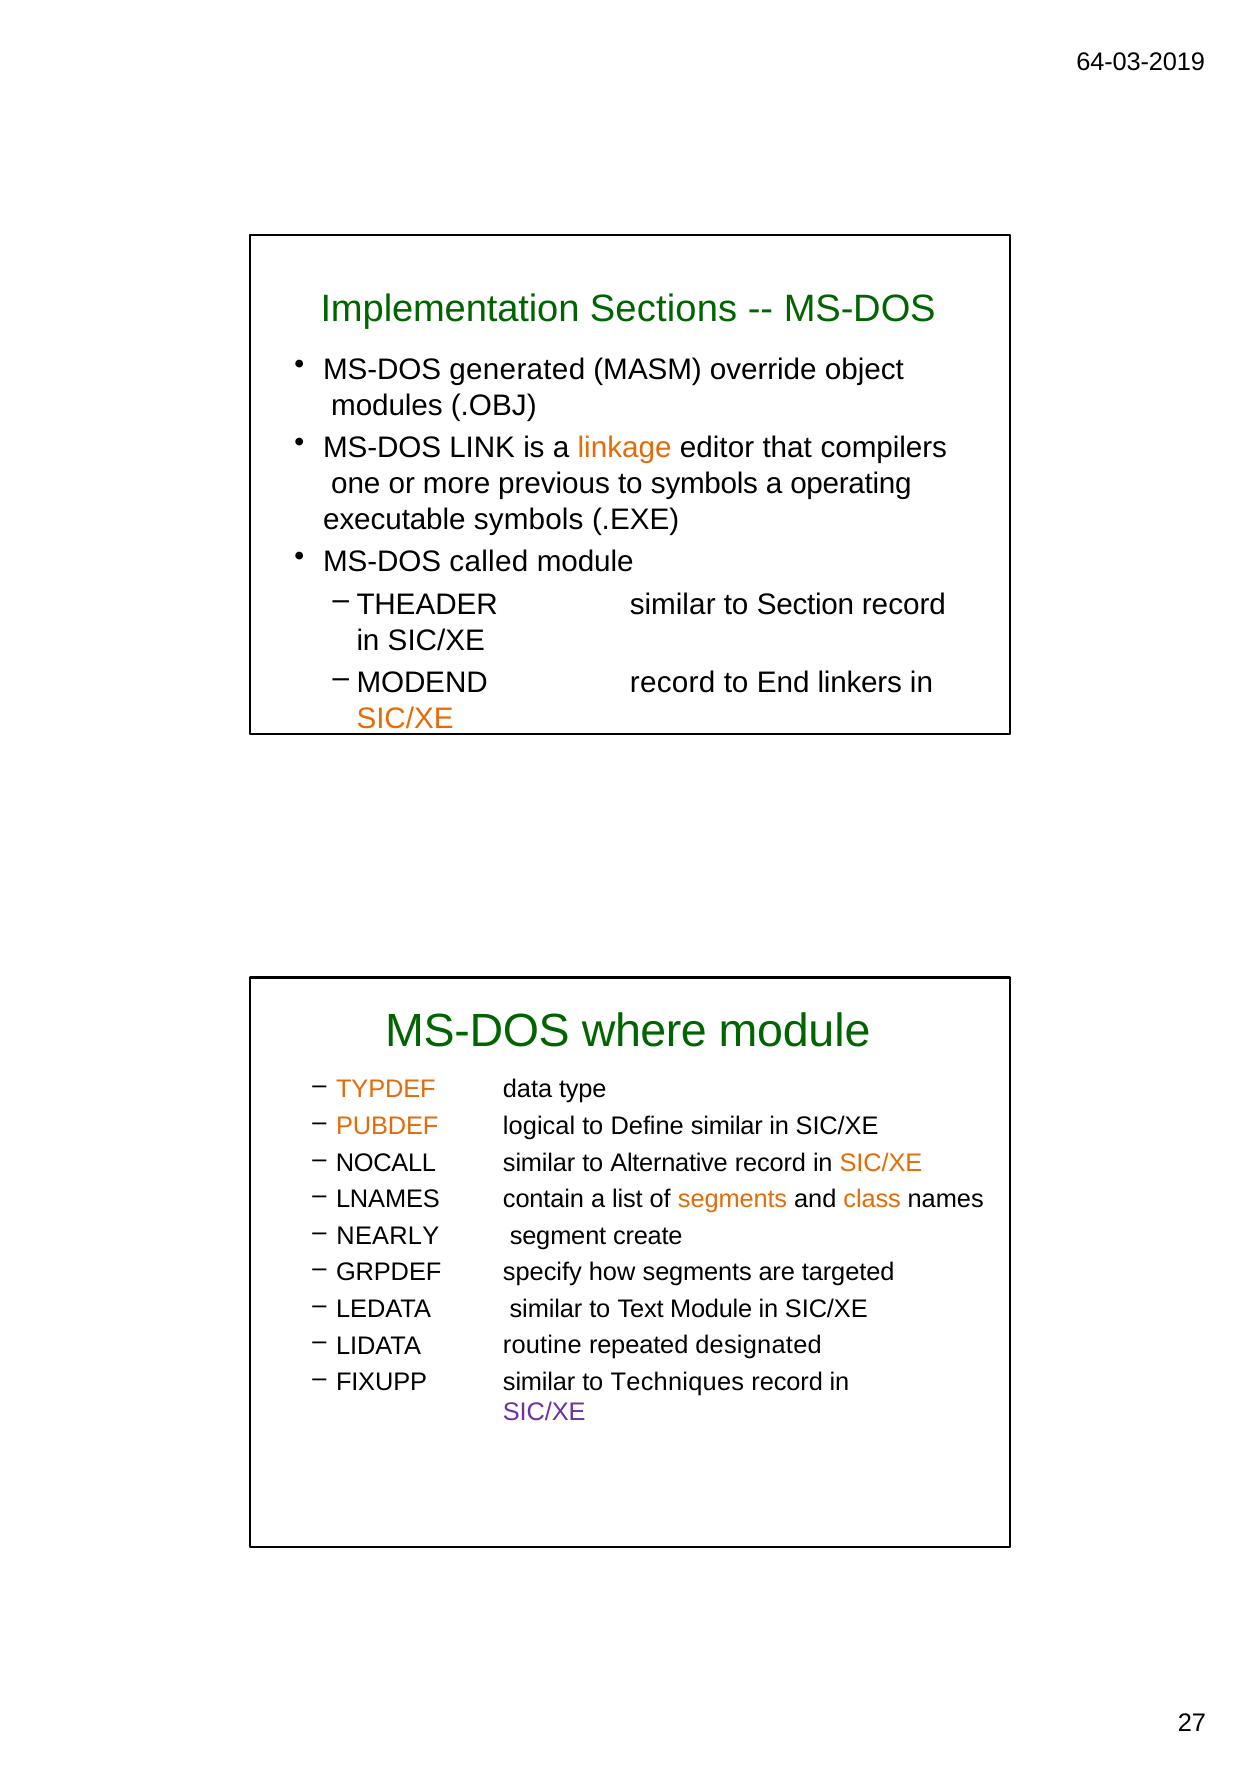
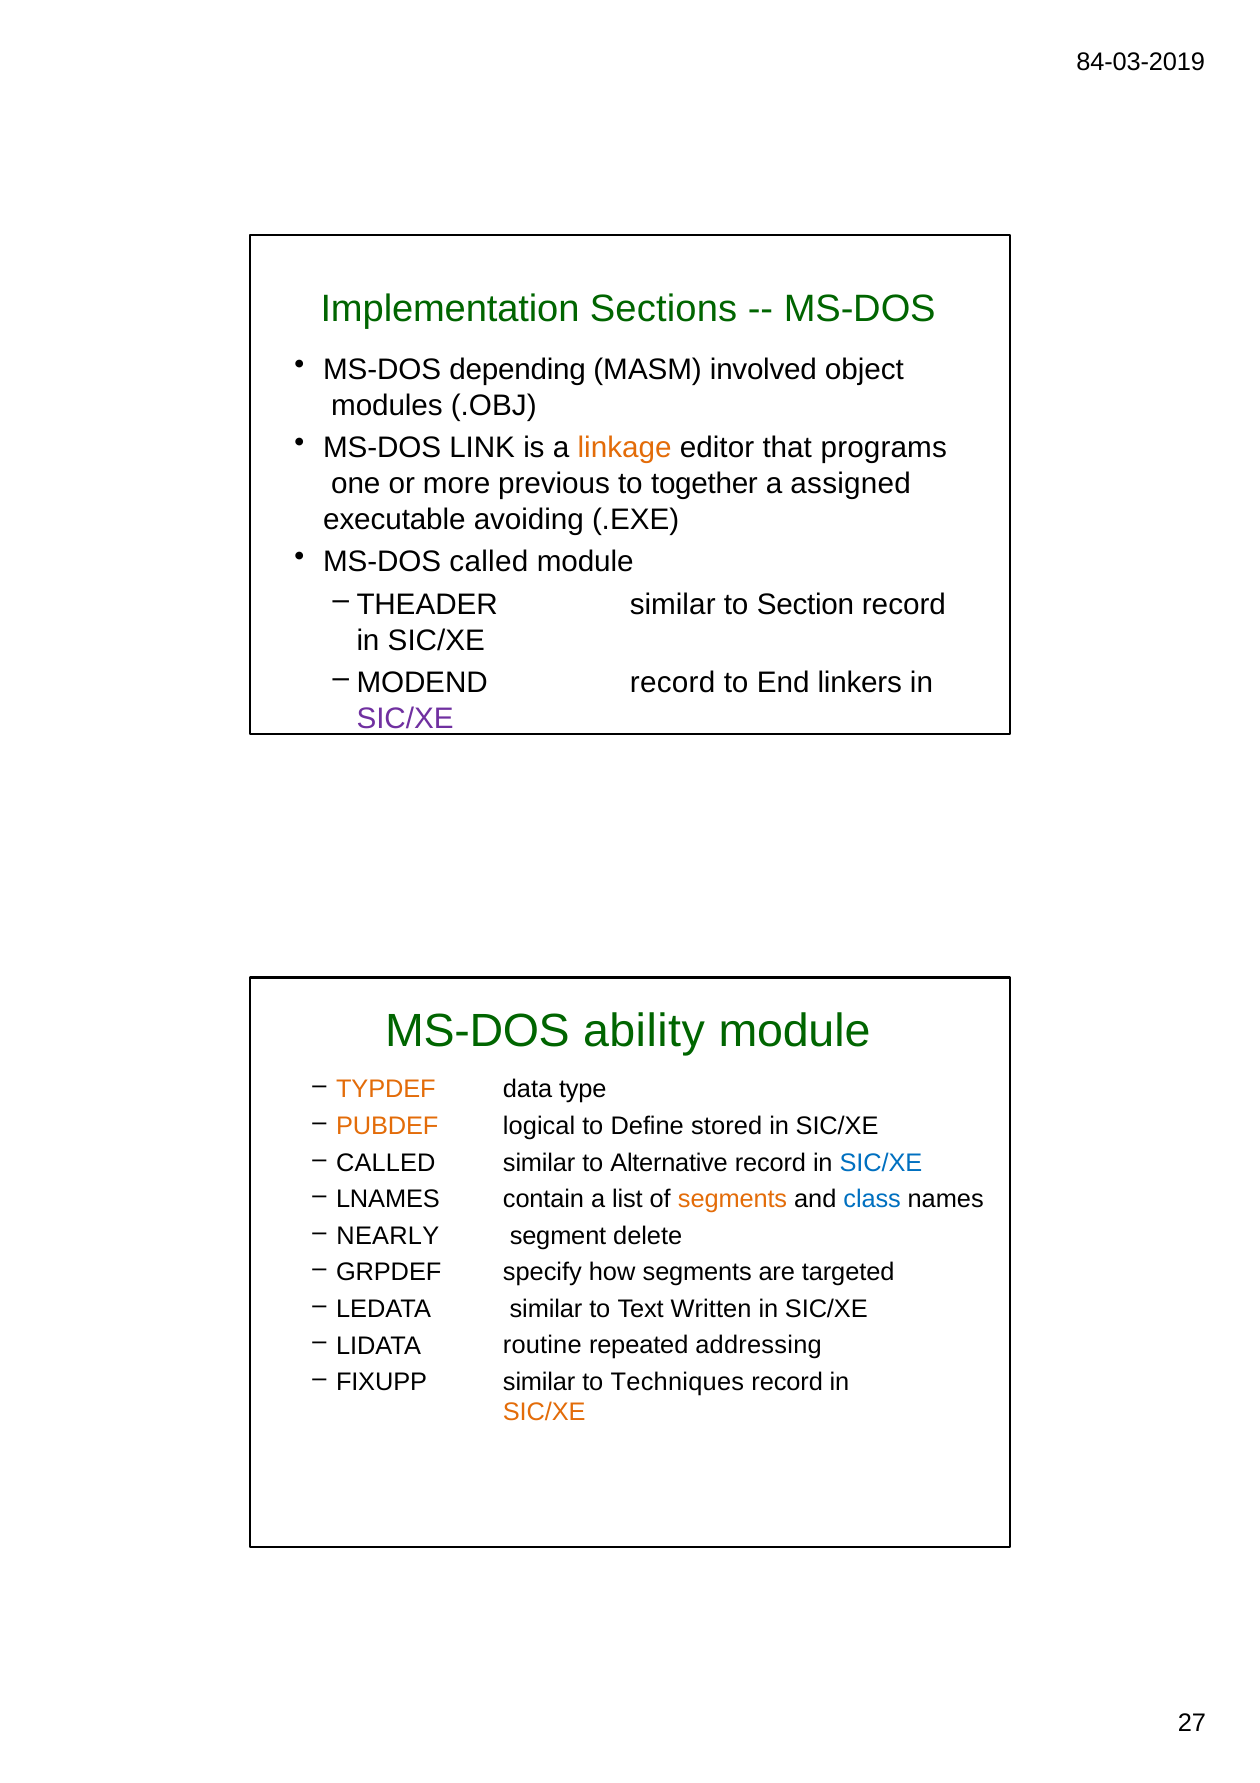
64-03-2019: 64-03-2019 -> 84-03-2019
generated: generated -> depending
override: override -> involved
compilers: compilers -> programs
to symbols: symbols -> together
operating: operating -> assigned
executable symbols: symbols -> avoiding
SIC/XE at (405, 719) colour: orange -> purple
where: where -> ability
Define similar: similar -> stored
NOCALL at (386, 1163): NOCALL -> CALLED
SIC/XE at (881, 1163) colour: orange -> blue
class colour: orange -> blue
create: create -> delete
Text Module: Module -> Written
designated: designated -> addressing
SIC/XE at (544, 1413) colour: purple -> orange
